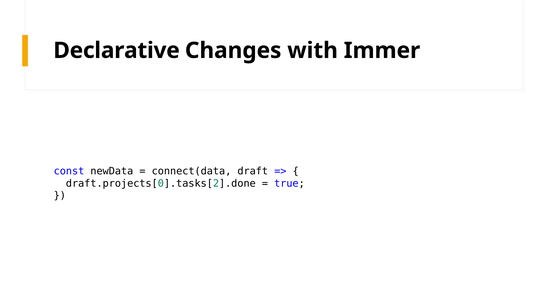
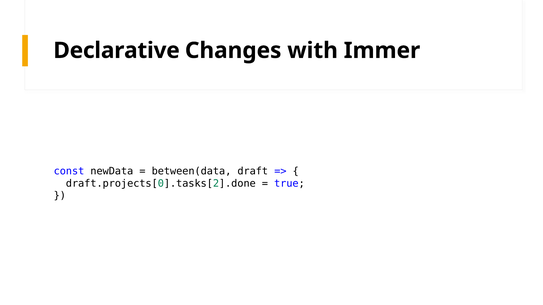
connect(data: connect(data -> between(data
